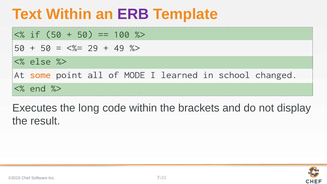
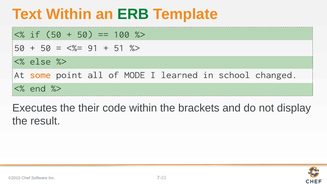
ERB colour: purple -> green
29: 29 -> 91
49: 49 -> 51
long: long -> their
